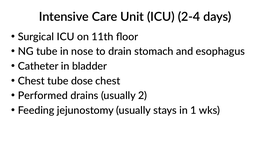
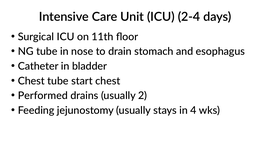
dose: dose -> start
1: 1 -> 4
